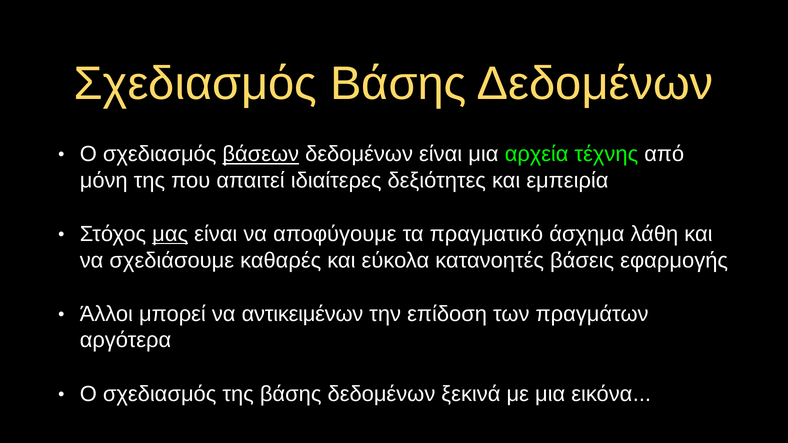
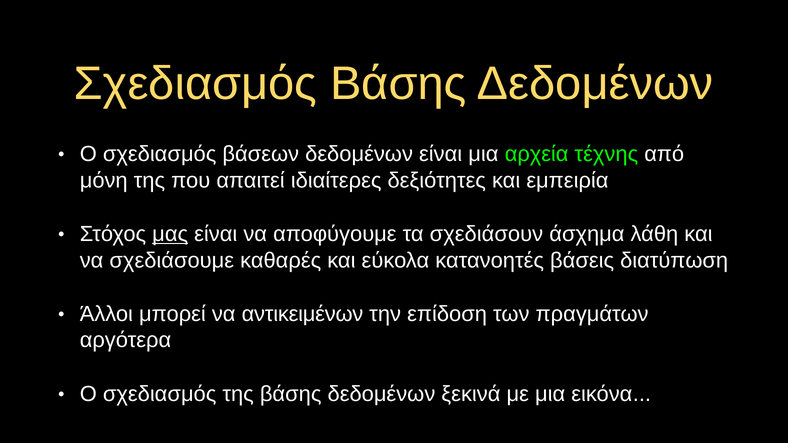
βάσεων underline: present -> none
πραγματικό: πραγματικό -> σχεδιάσουν
εφαρμογής: εφαρμογής -> διατύπωση
